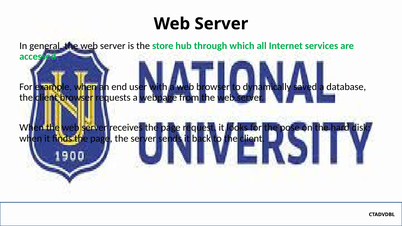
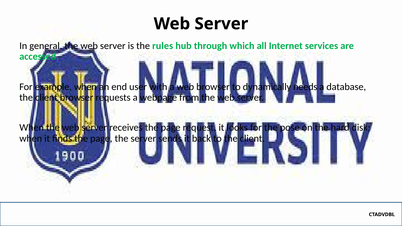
store: store -> rules
saved: saved -> needs
